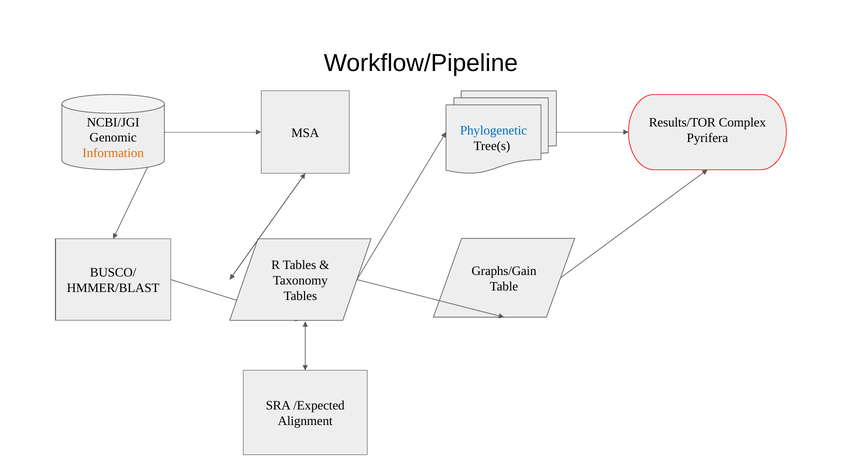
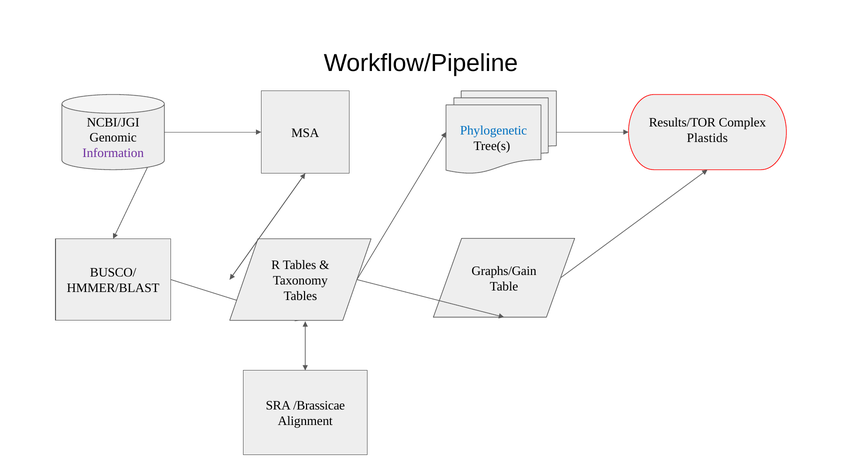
Pyrifera: Pyrifera -> Plastids
Information colour: orange -> purple
/Expected: /Expected -> /Brassicae
